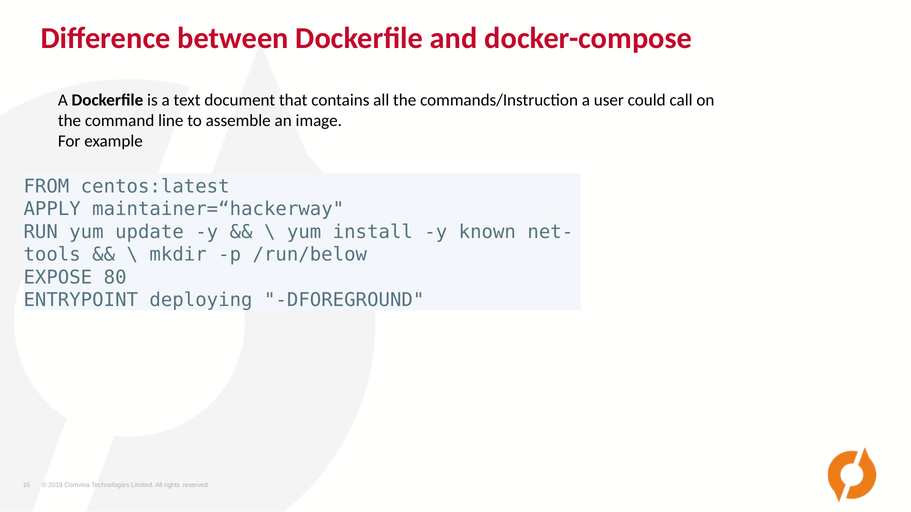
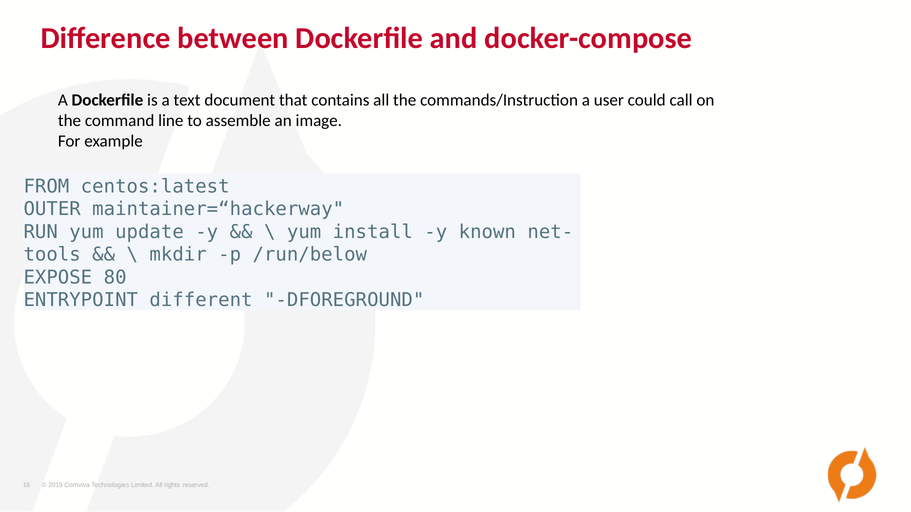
APPLY: APPLY -> OUTER
deploying: deploying -> different
